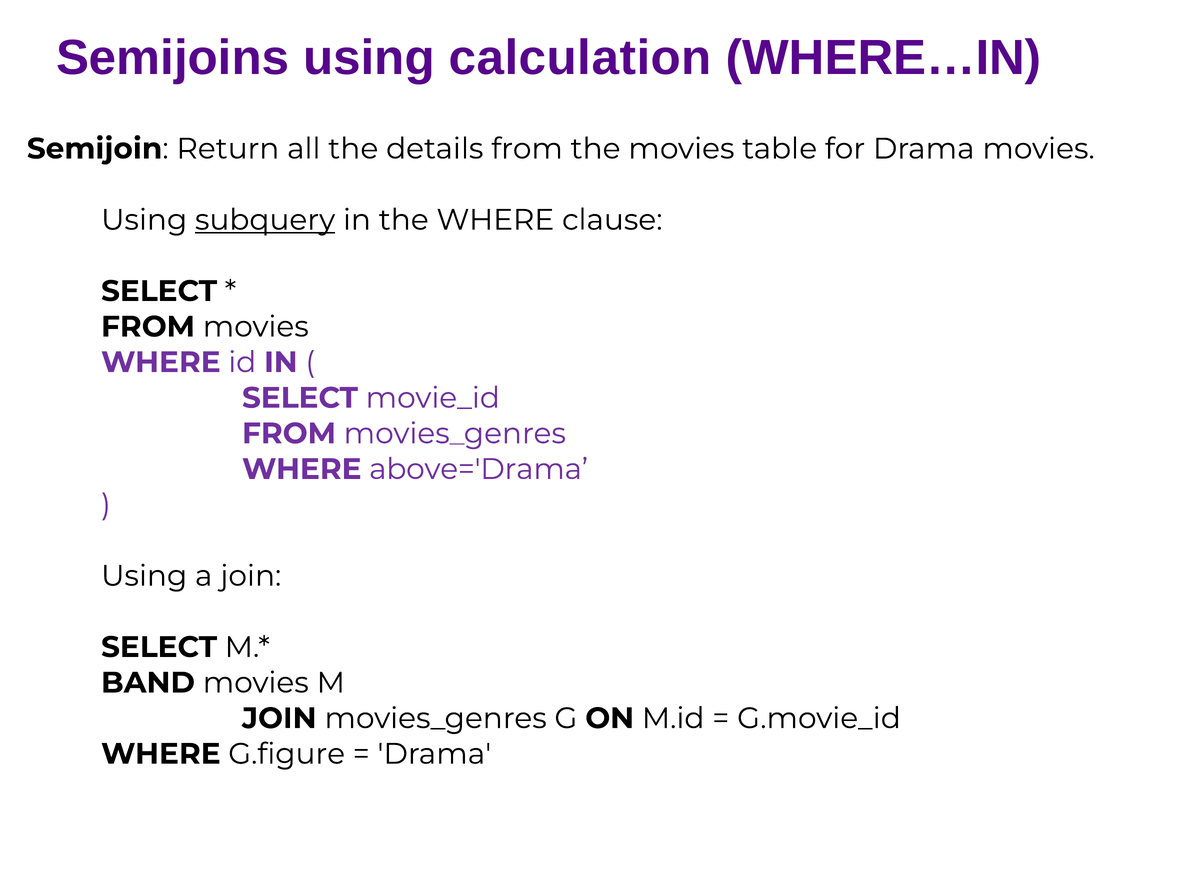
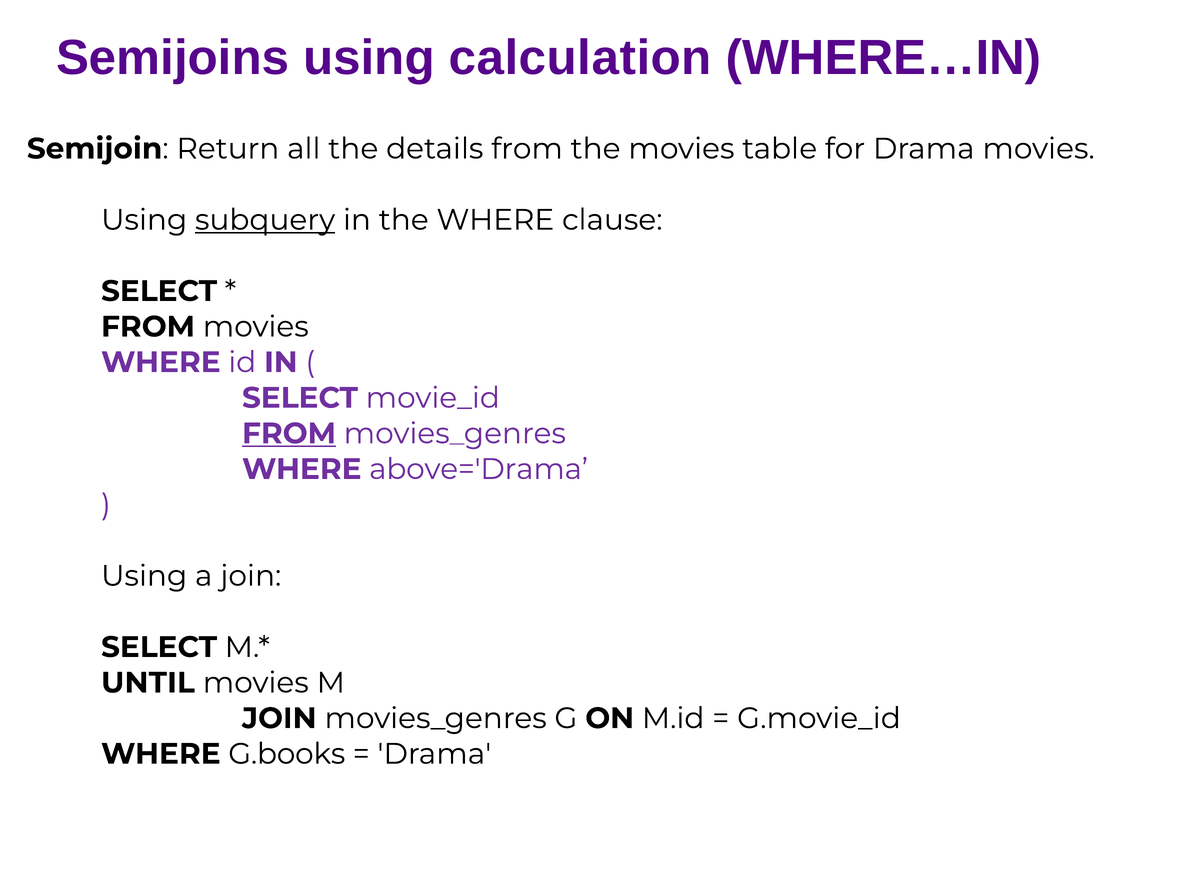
FROM at (289, 434) underline: none -> present
BAND: BAND -> UNTIL
G.figure: G.figure -> G.books
